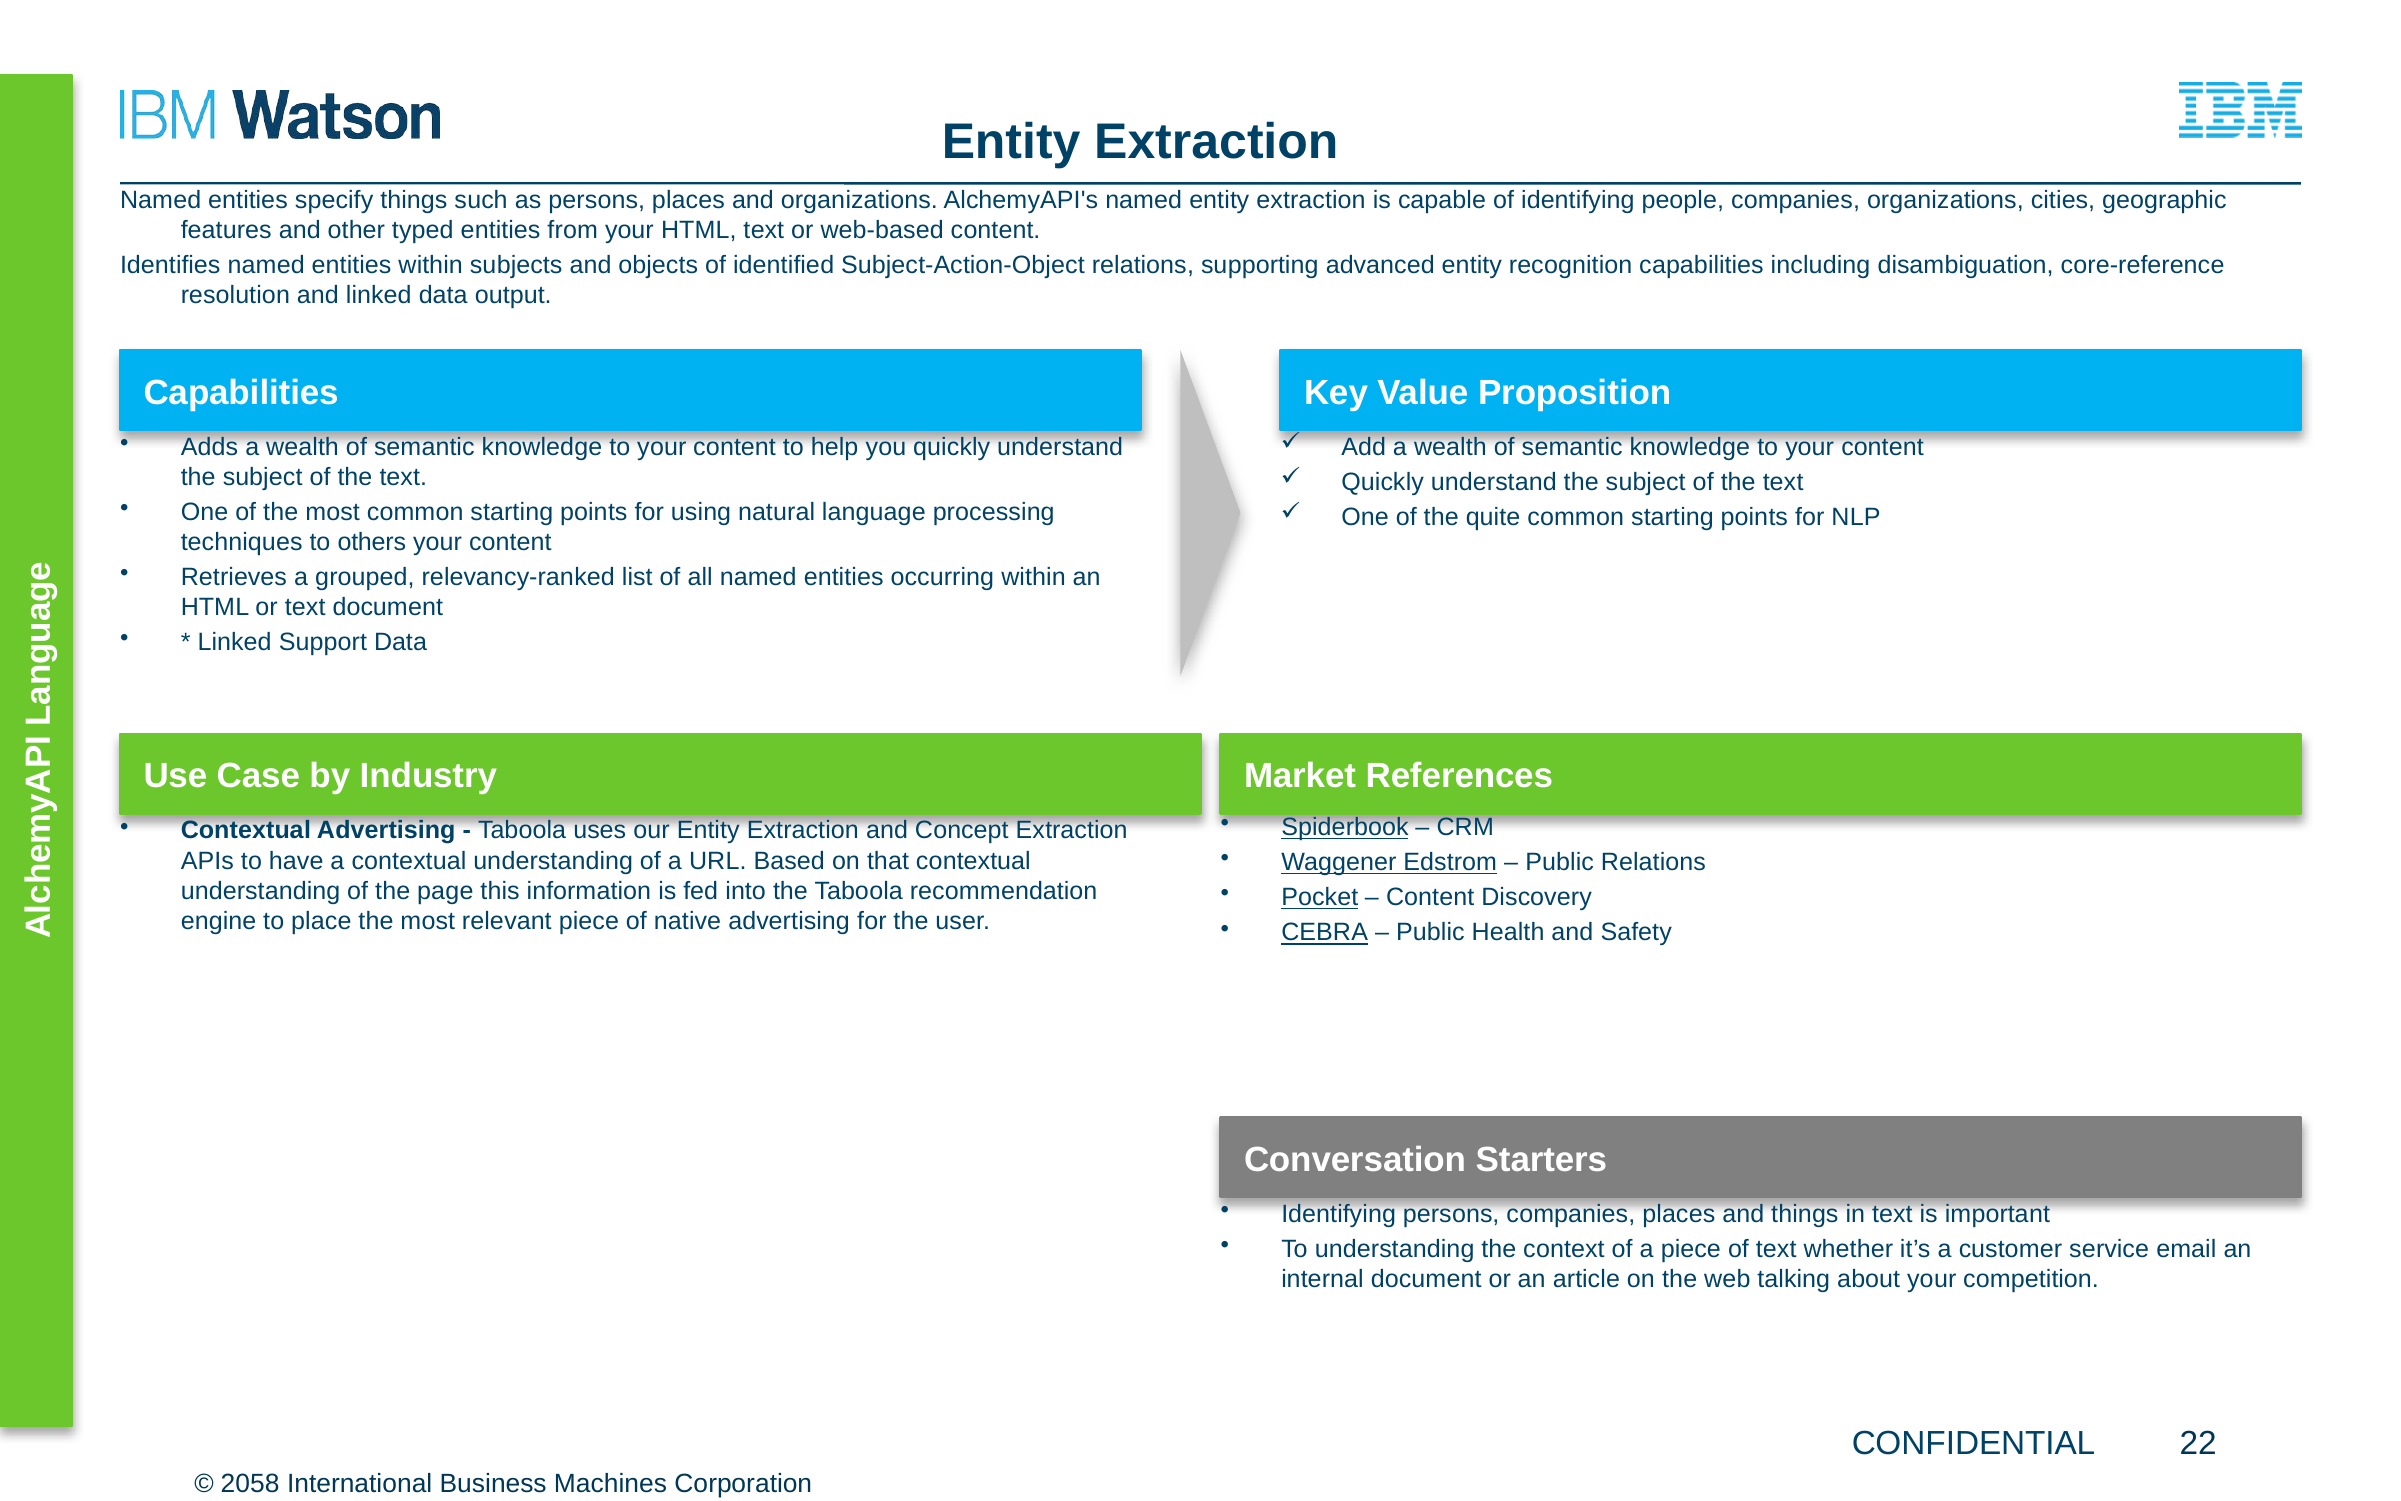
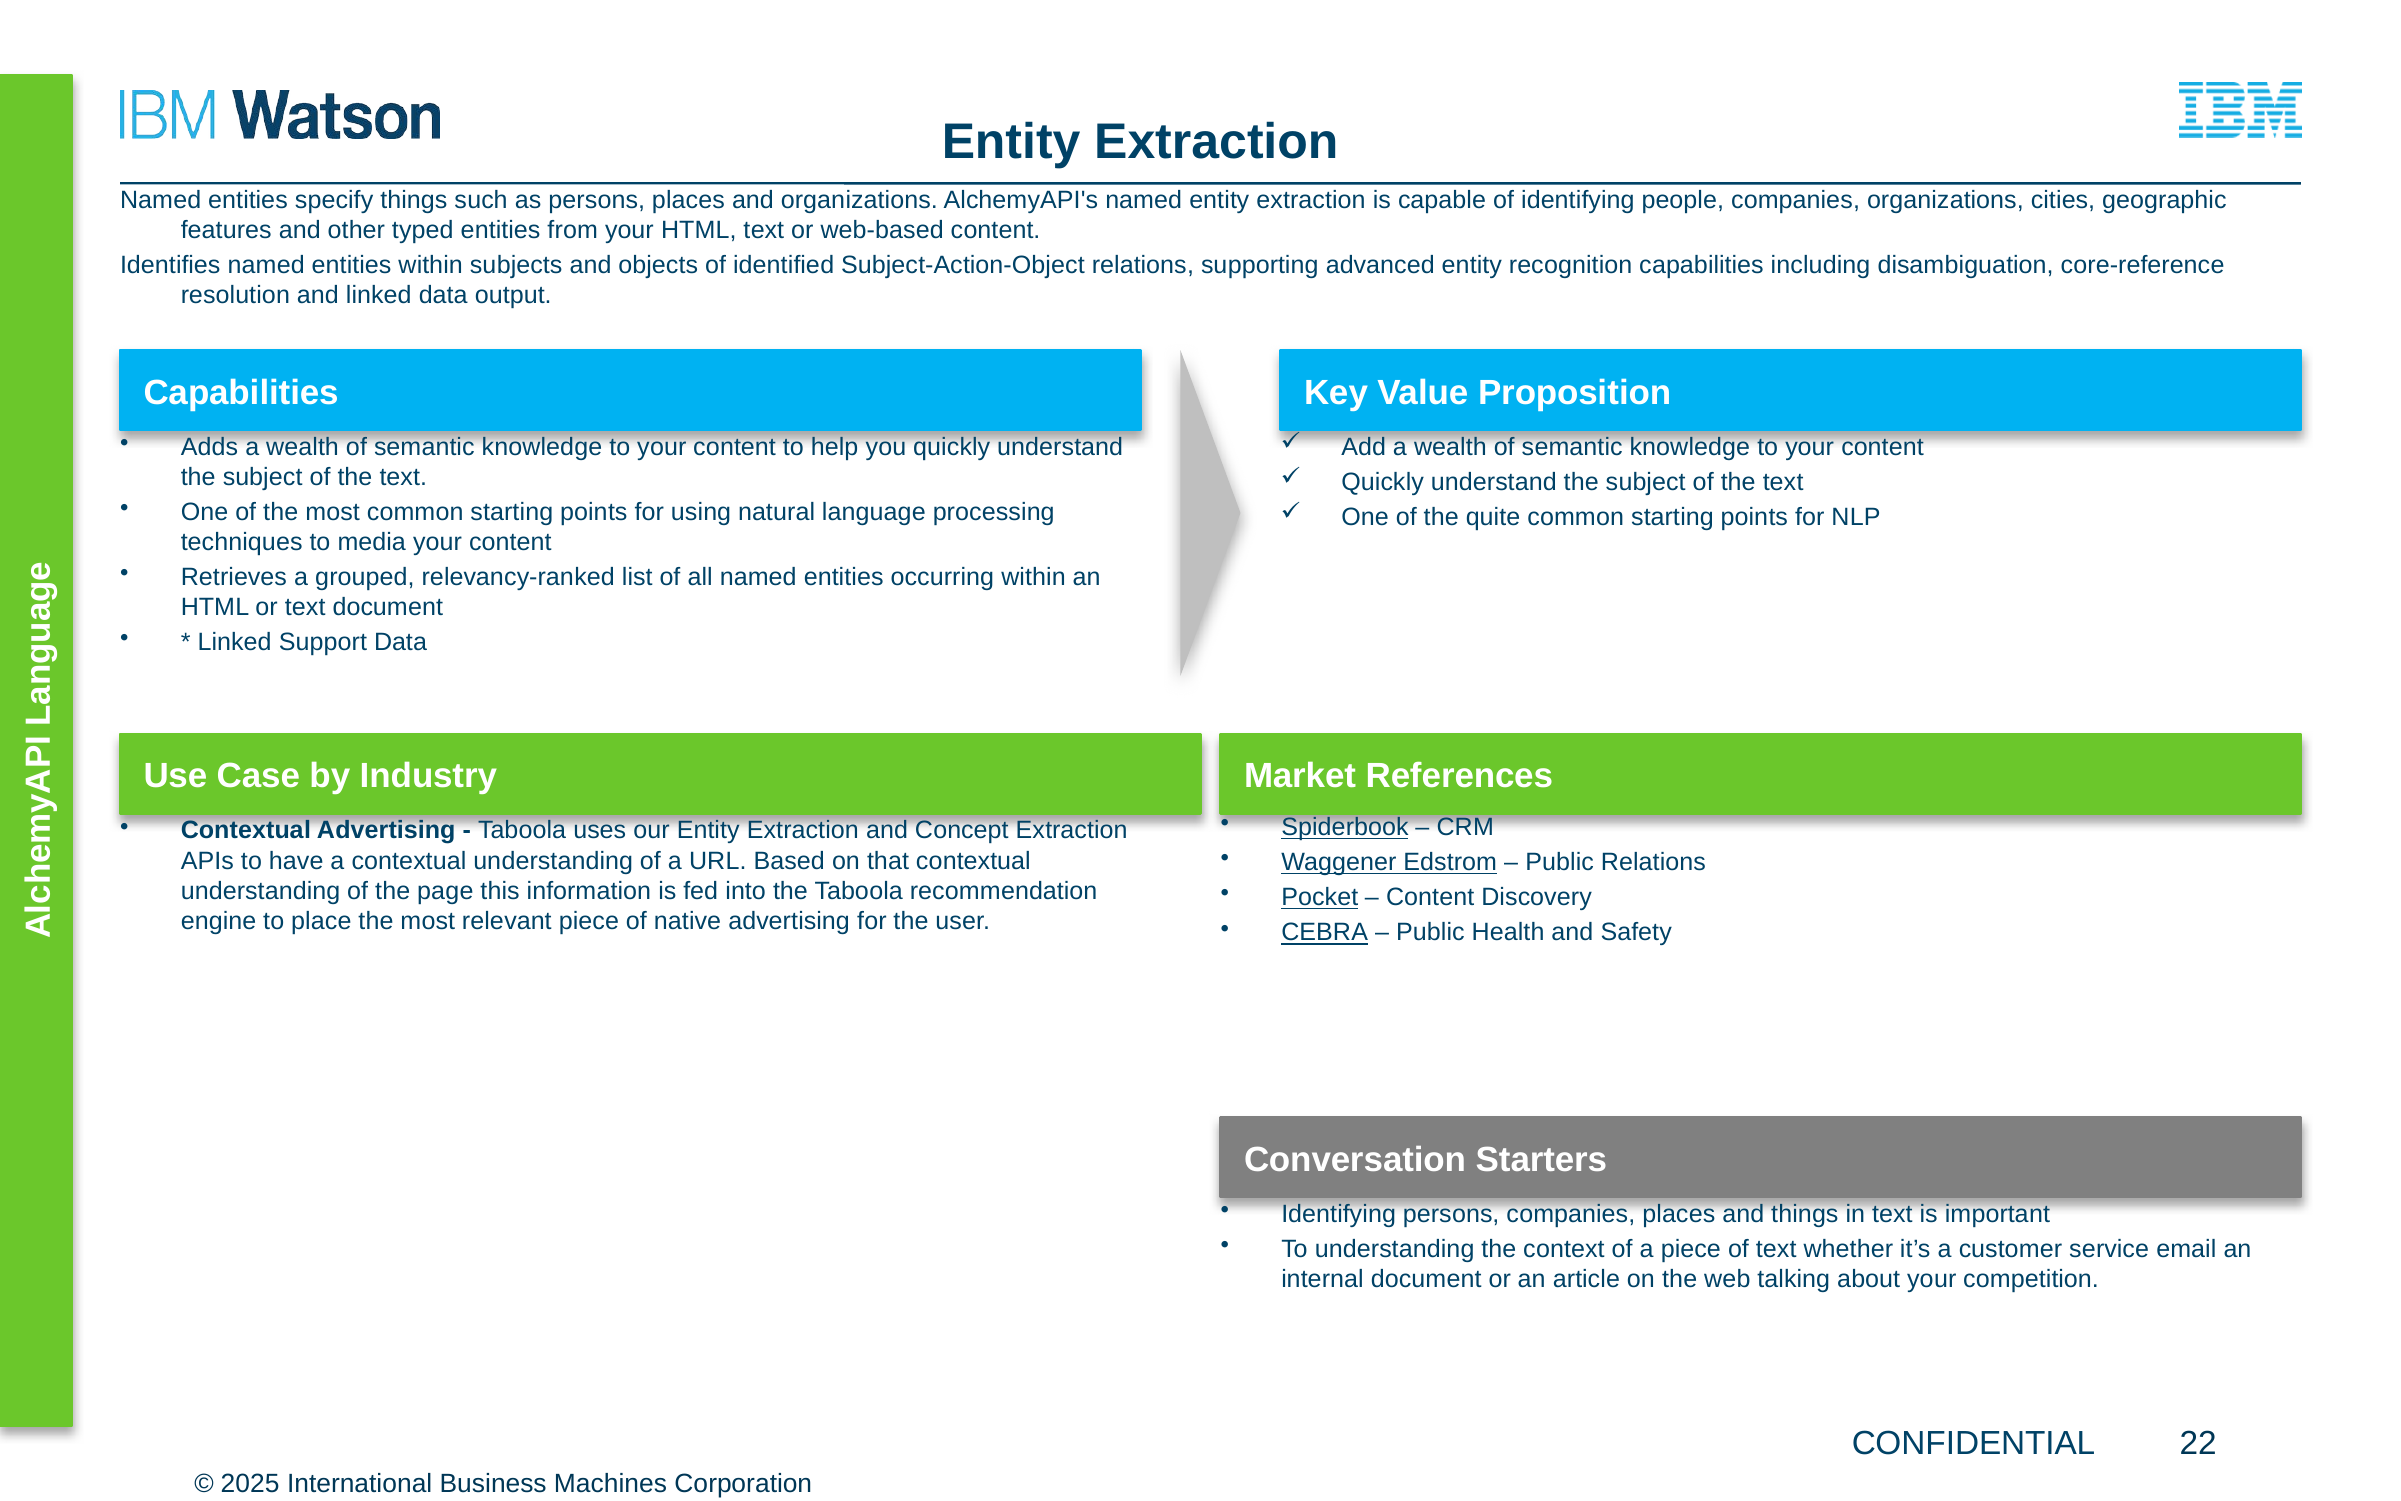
others: others -> media
2058: 2058 -> 2025
